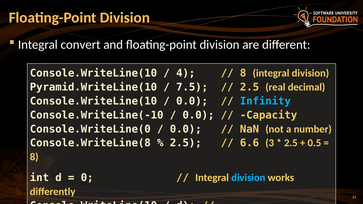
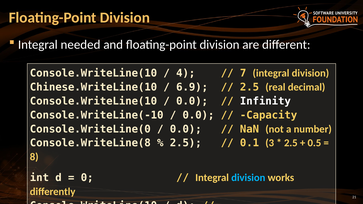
convert: convert -> needed
8 at (243, 73): 8 -> 7
Pyramid.WriteLine(10: Pyramid.WriteLine(10 -> Chinese.WriteLine(10
7.5: 7.5 -> 6.9
Infinity colour: light blue -> white
6.6: 6.6 -> 0.1
